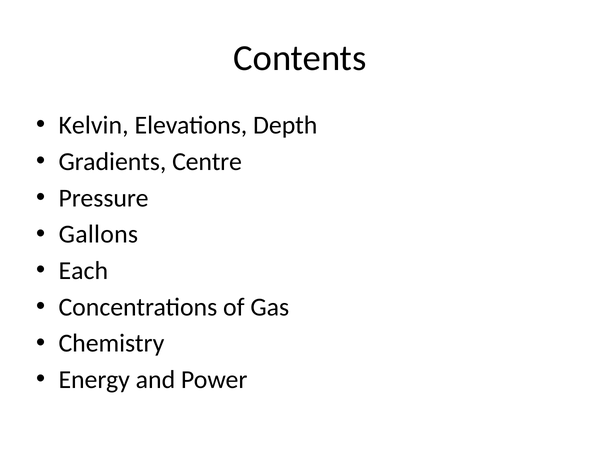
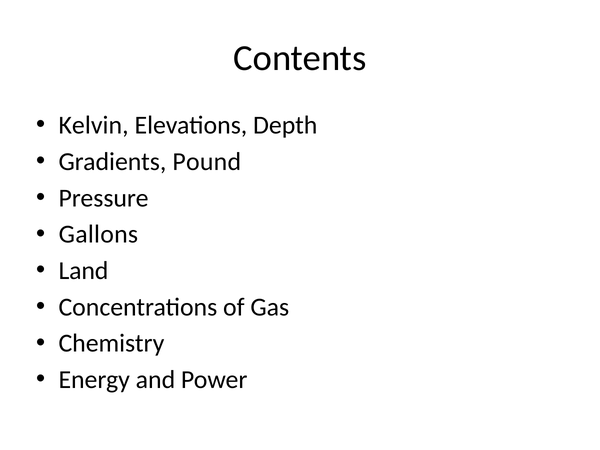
Centre: Centre -> Pound
Each: Each -> Land
